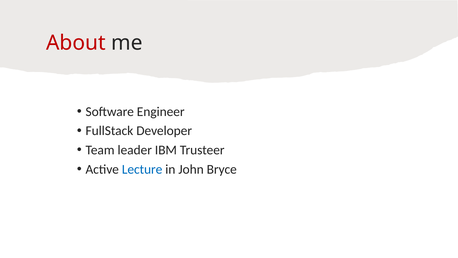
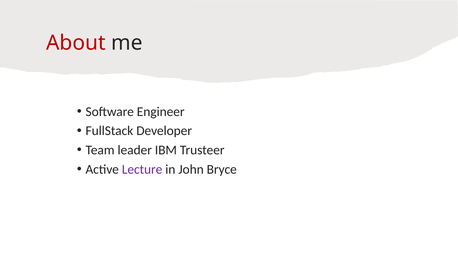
Lecture colour: blue -> purple
